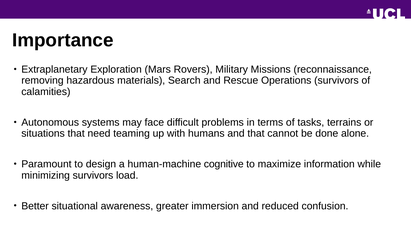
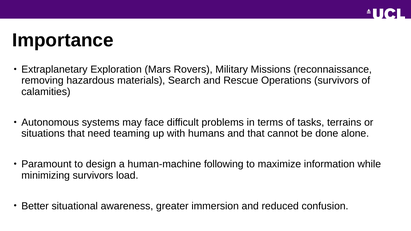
cognitive: cognitive -> following
